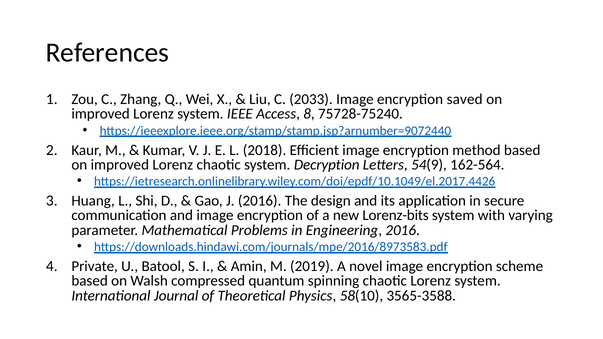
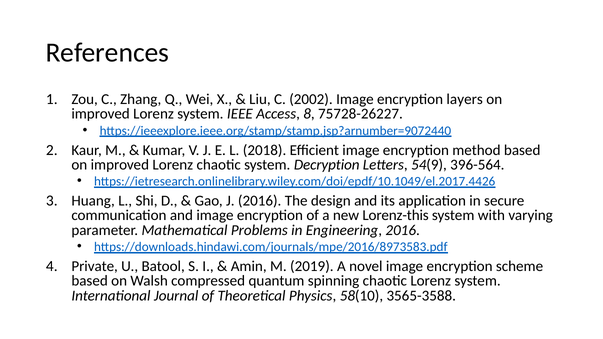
2033: 2033 -> 2002
saved: saved -> layers
75728-75240: 75728-75240 -> 75728-26227
162-564: 162-564 -> 396-564
Lorenz-bits: Lorenz-bits -> Lorenz-this
